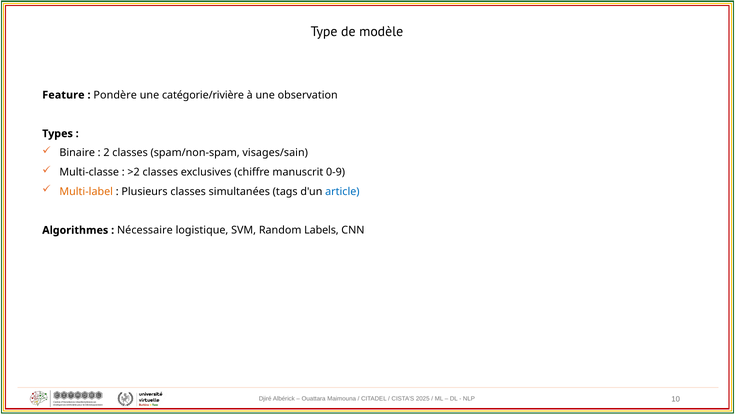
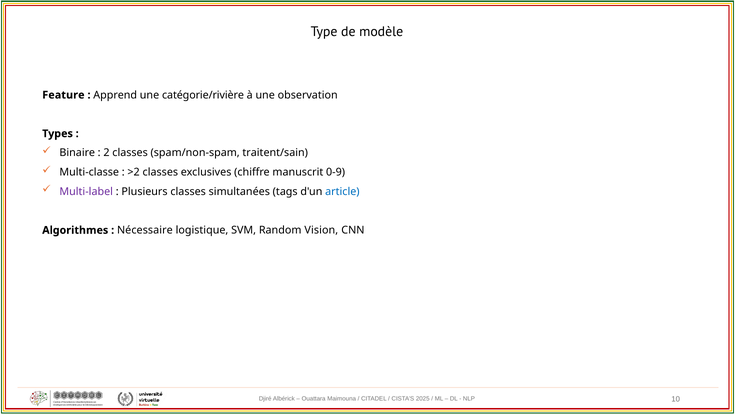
Pondère: Pondère -> Apprend
visages/sain: visages/sain -> traitent/sain
Multi-label colour: orange -> purple
Labels: Labels -> Vision
